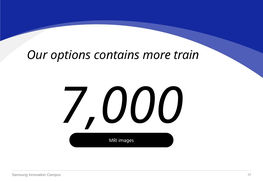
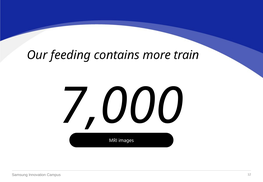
options: options -> feeding
